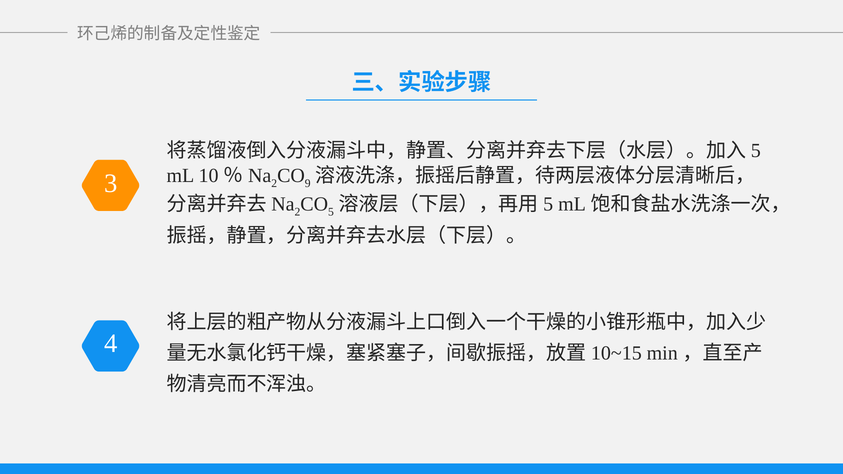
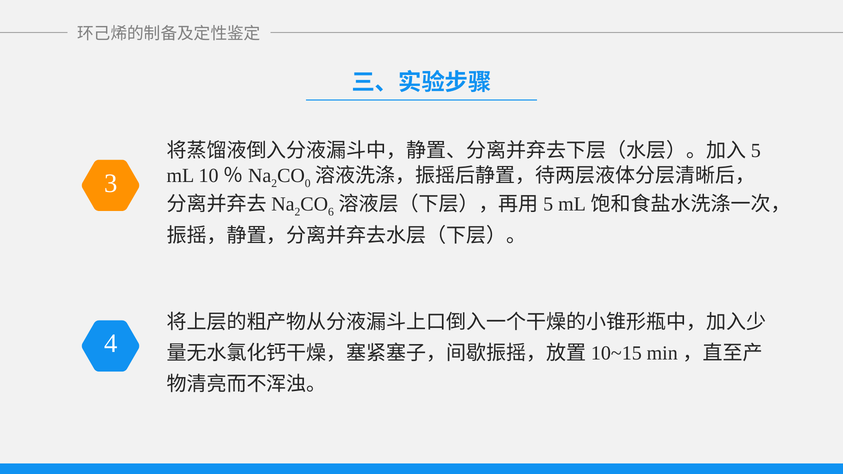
9: 9 -> 0
5: 5 -> 6
